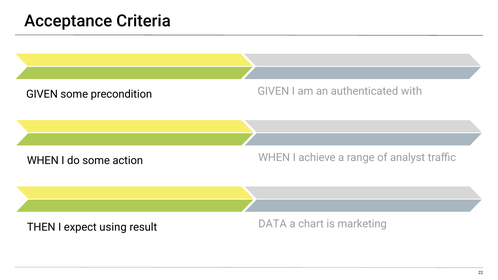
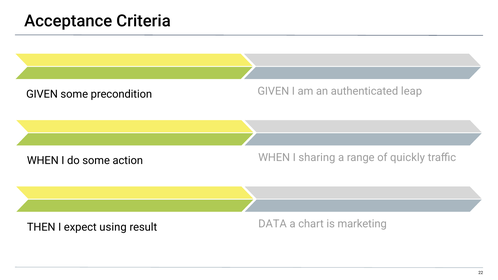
with: with -> leap
achieve: achieve -> sharing
analyst: analyst -> quickly
